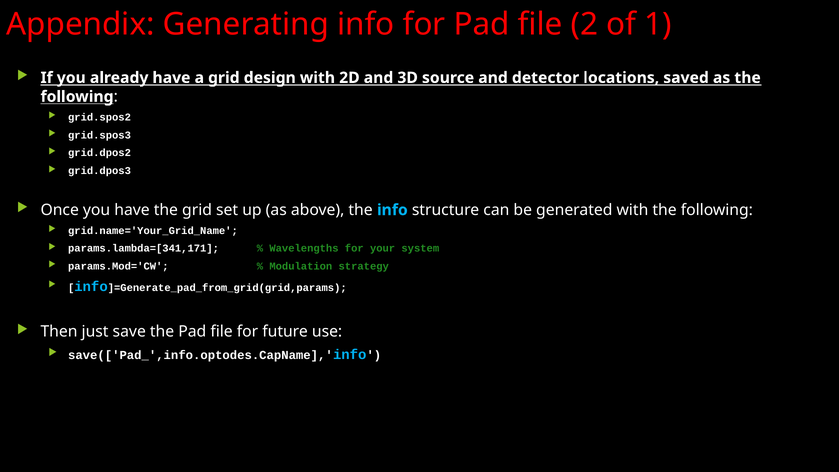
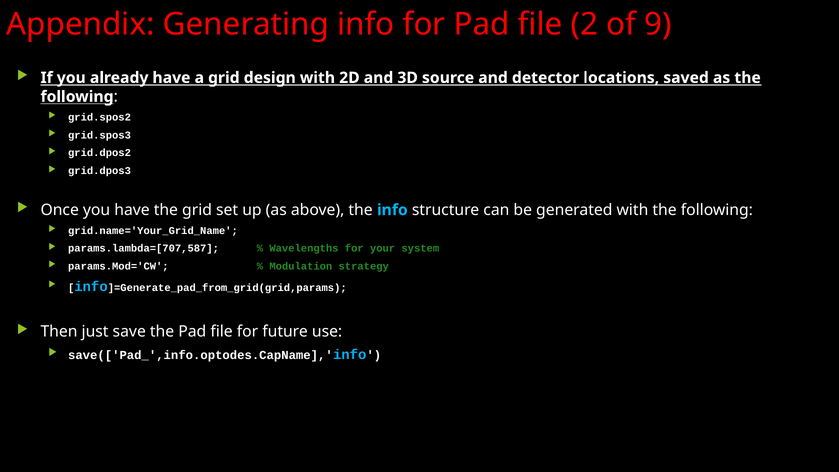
1: 1 -> 9
params.lambda=[341,171: params.lambda=[341,171 -> params.lambda=[707,587
